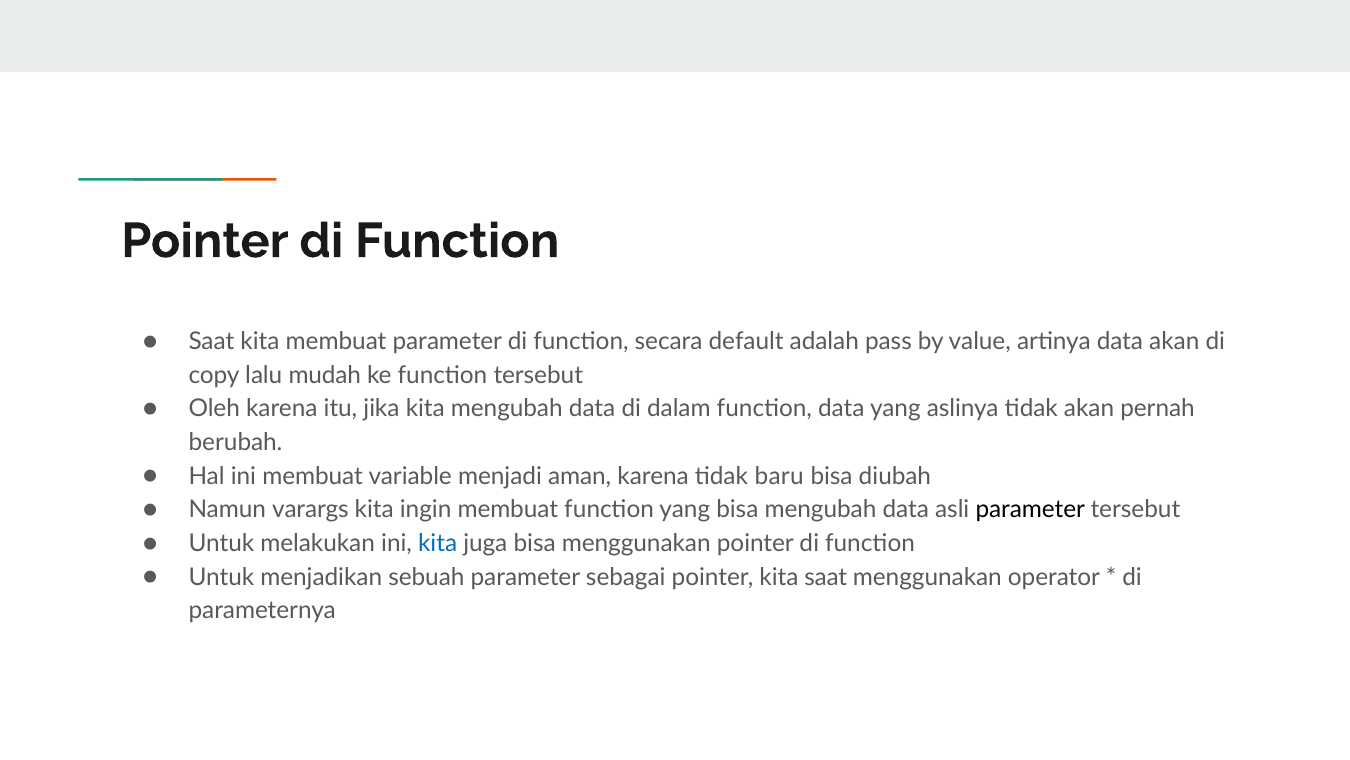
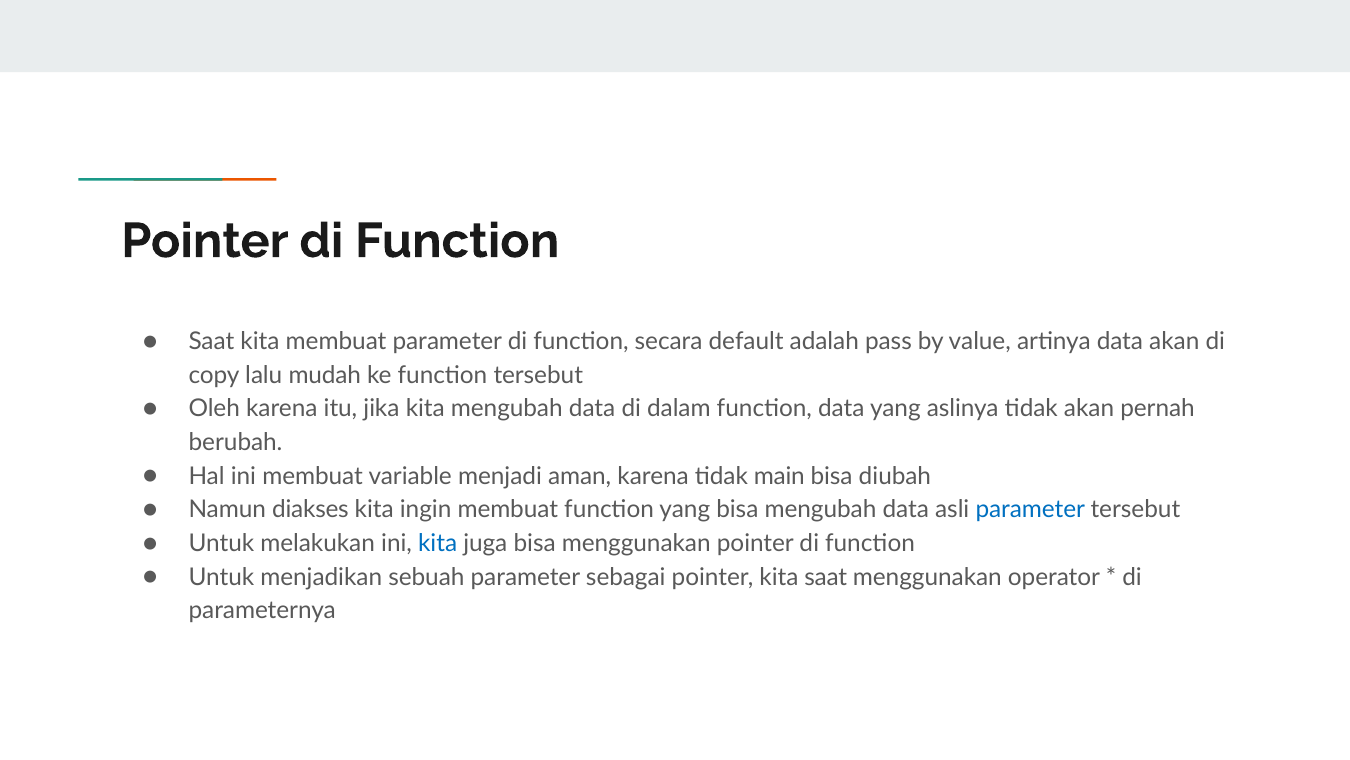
baru: baru -> main
varargs: varargs -> diakses
parameter at (1030, 509) colour: black -> blue
